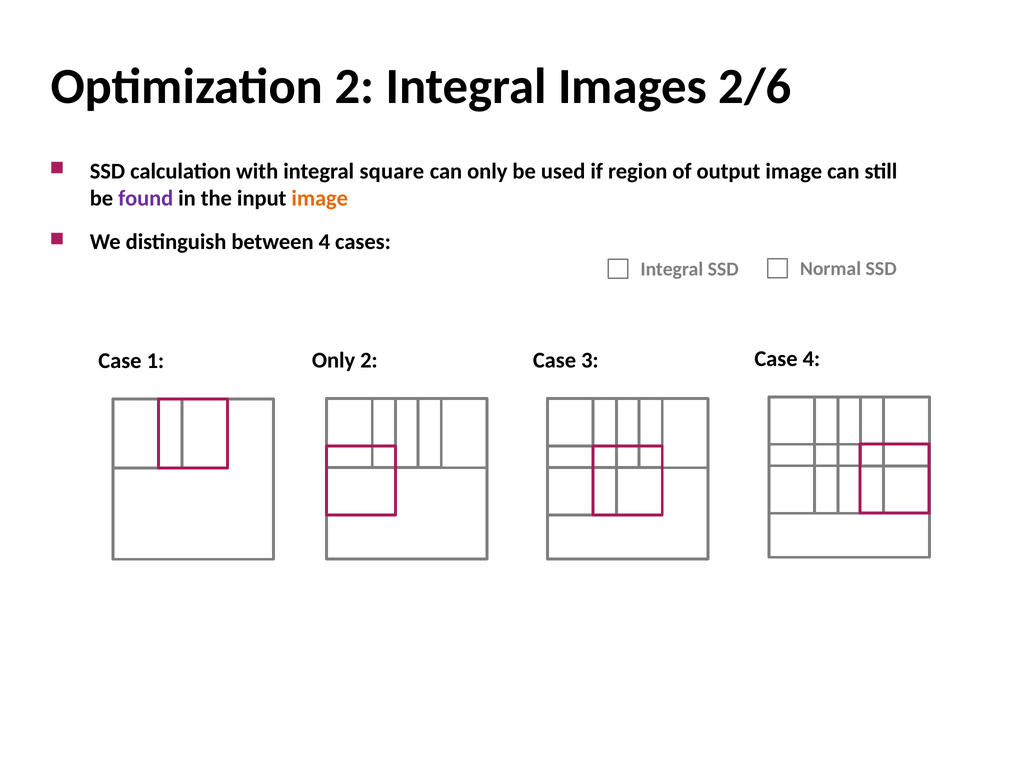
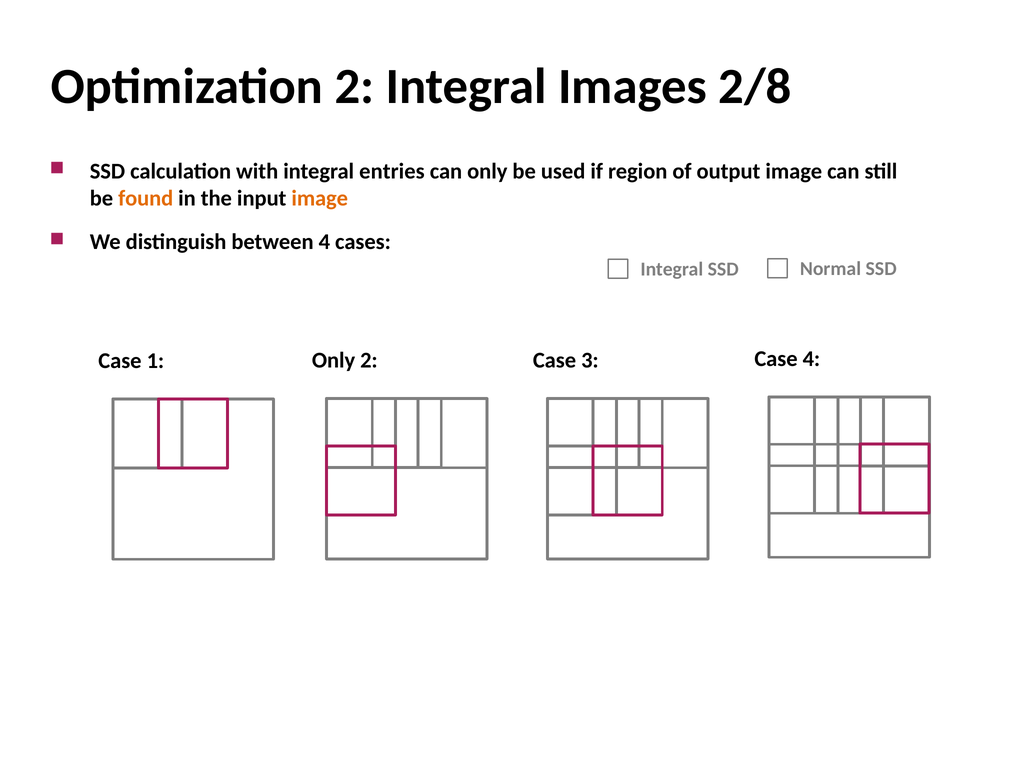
2/6: 2/6 -> 2/8
square: square -> entries
found colour: purple -> orange
